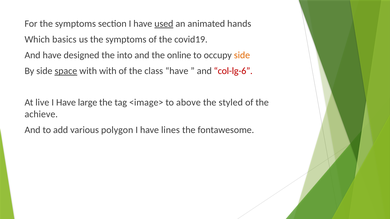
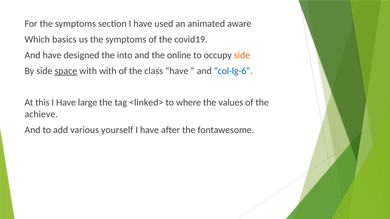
used underline: present -> none
hands: hands -> aware
col-lg-6 colour: red -> blue
live: live -> this
<image>: <image> -> <linked>
above: above -> where
styled: styled -> values
polygon: polygon -> yourself
lines: lines -> after
